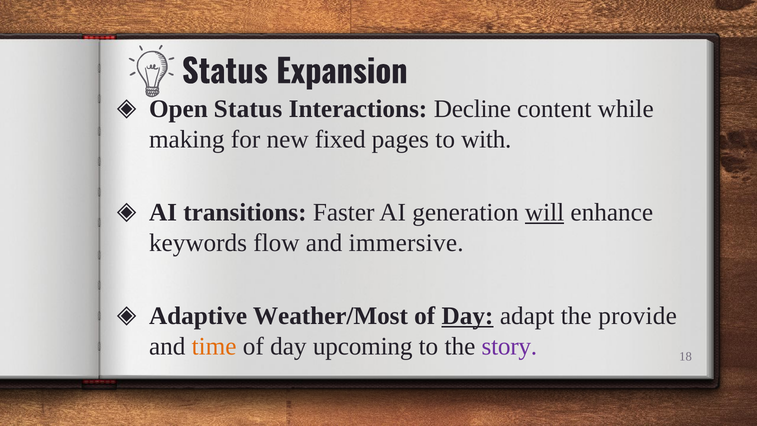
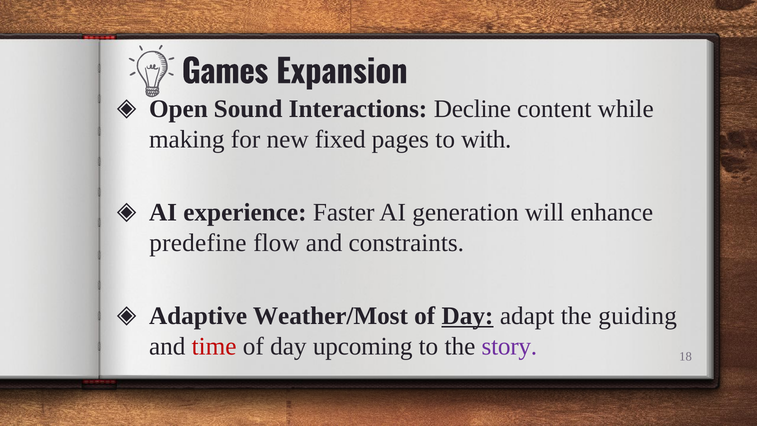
Status at (225, 72): Status -> Games
Open Status: Status -> Sound
transitions: transitions -> experience
will underline: present -> none
keywords: keywords -> predefine
immersive: immersive -> constraints
provide: provide -> guiding
time colour: orange -> red
